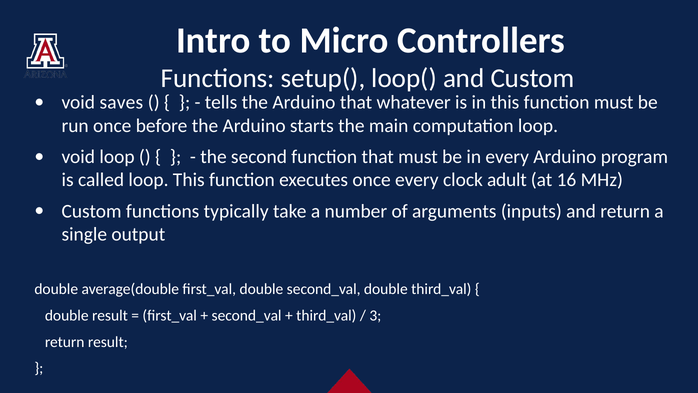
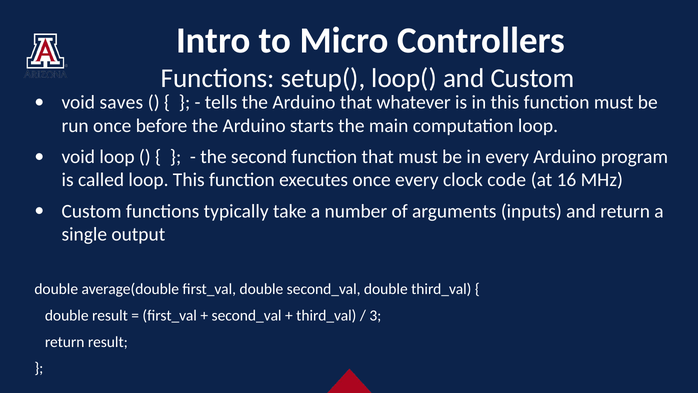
adult: adult -> code
